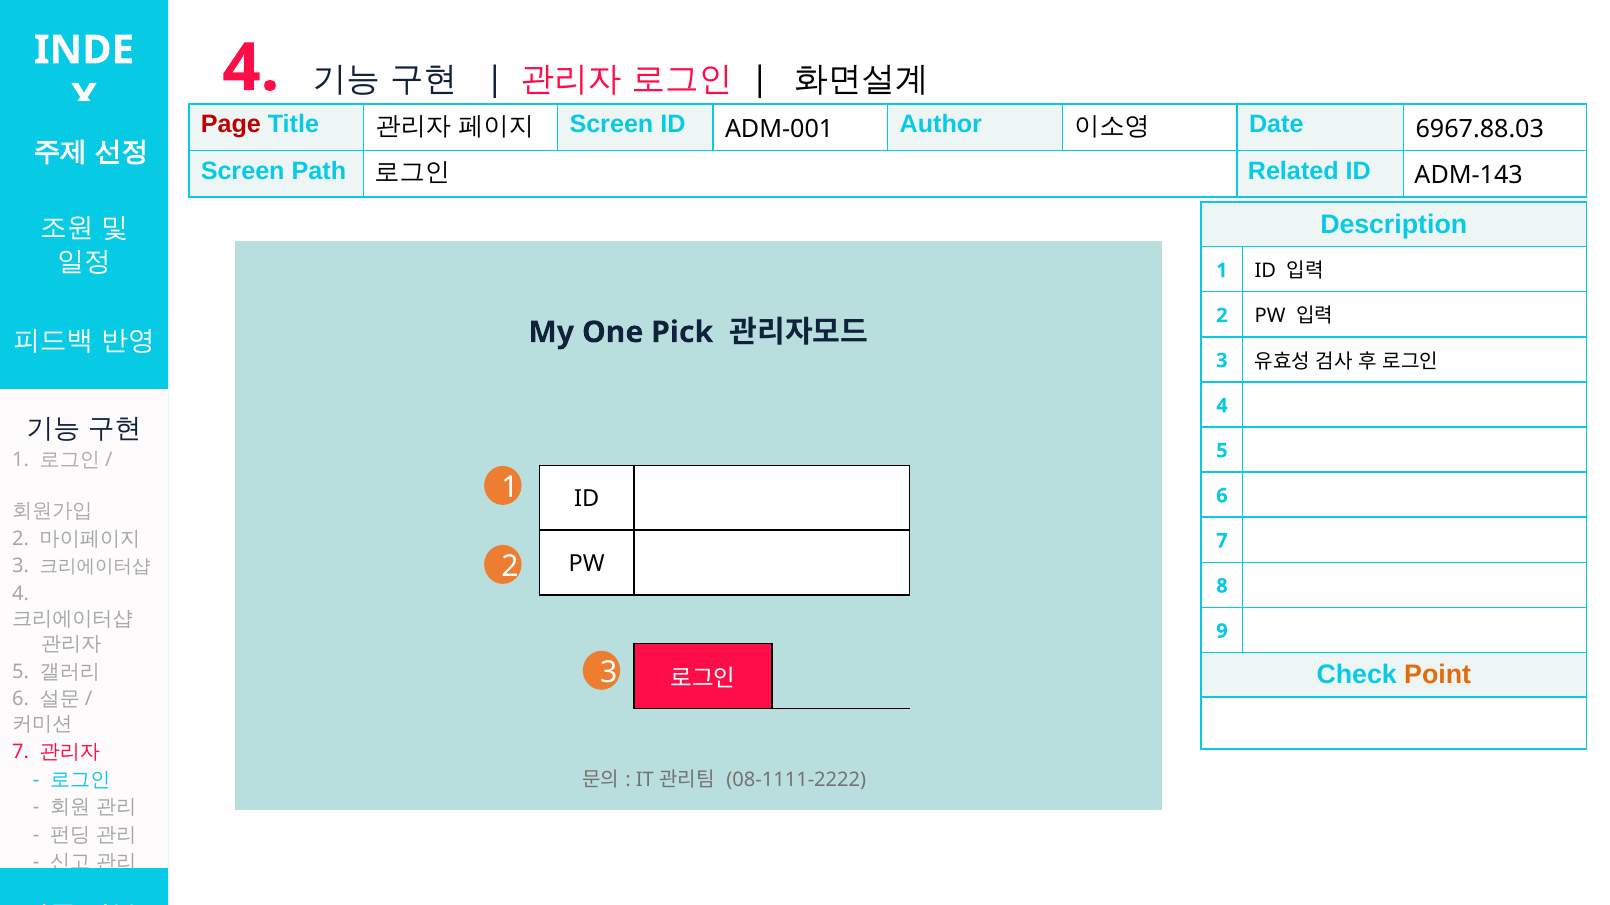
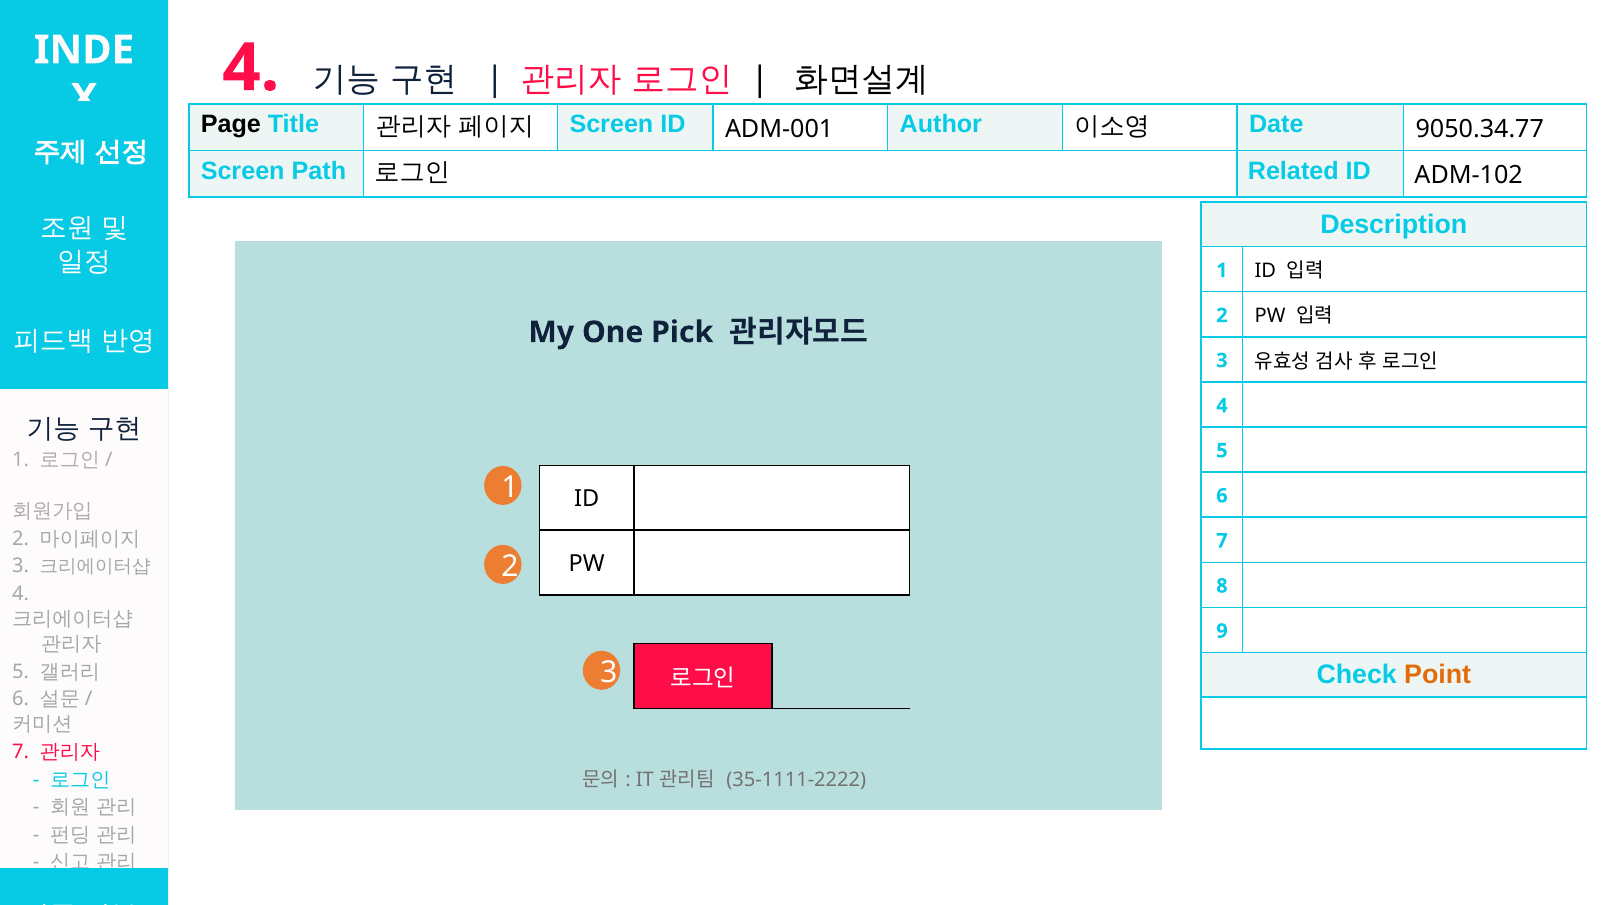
Page colour: red -> black
6967.88.03: 6967.88.03 -> 9050.34.77
ADM-143: ADM-143 -> ADM-102
08-1111-2222: 08-1111-2222 -> 35-1111-2222
